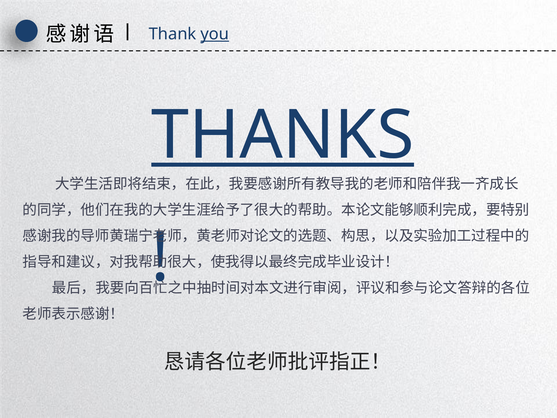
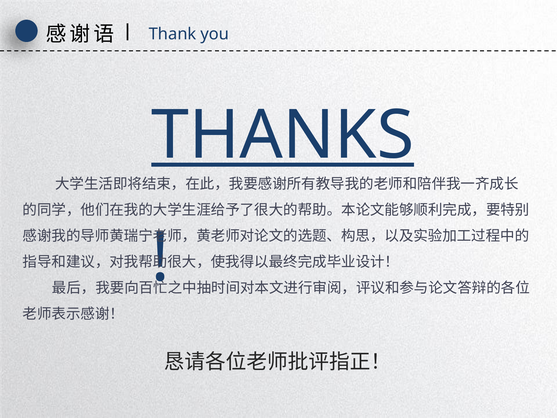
you underline: present -> none
